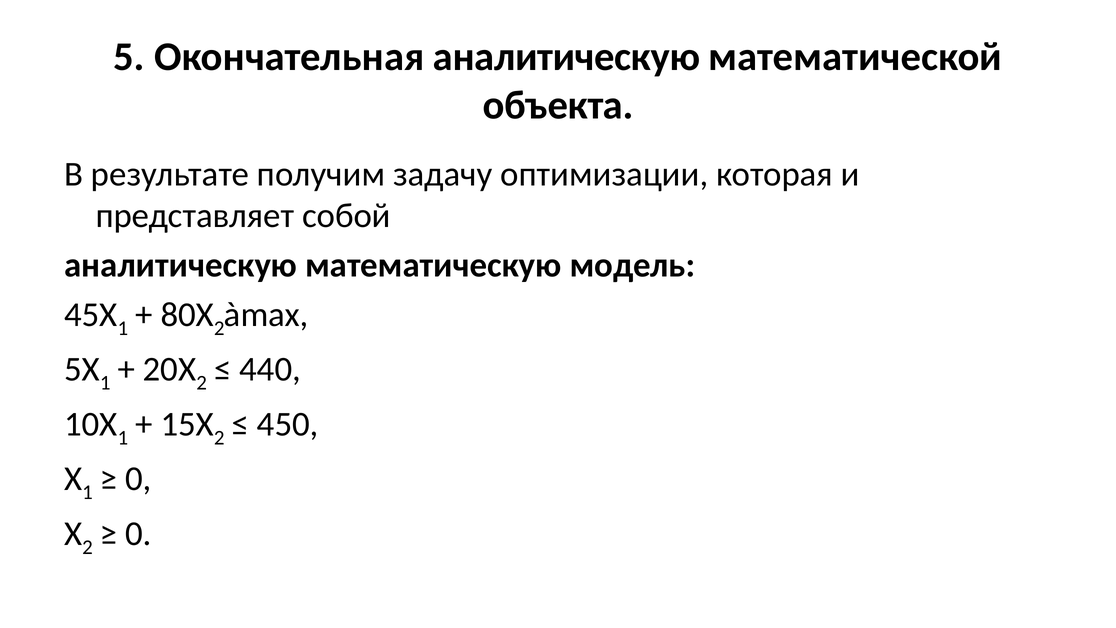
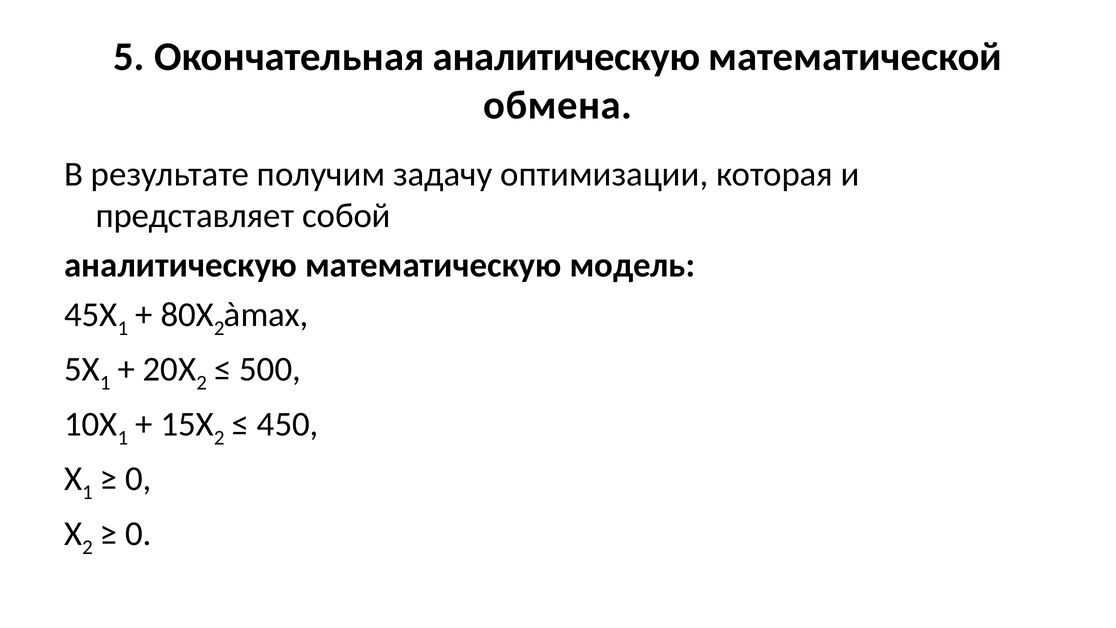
объекта: объекта -> обмена
440: 440 -> 500
